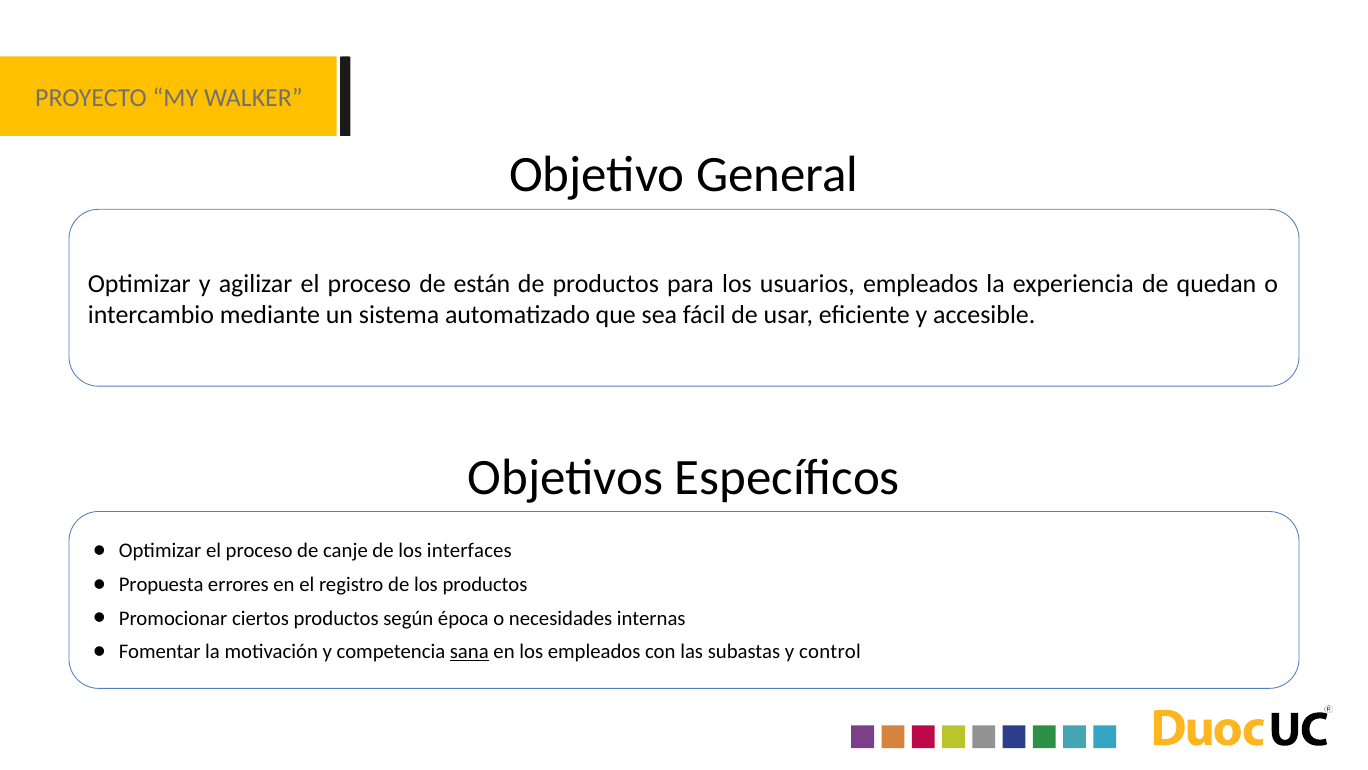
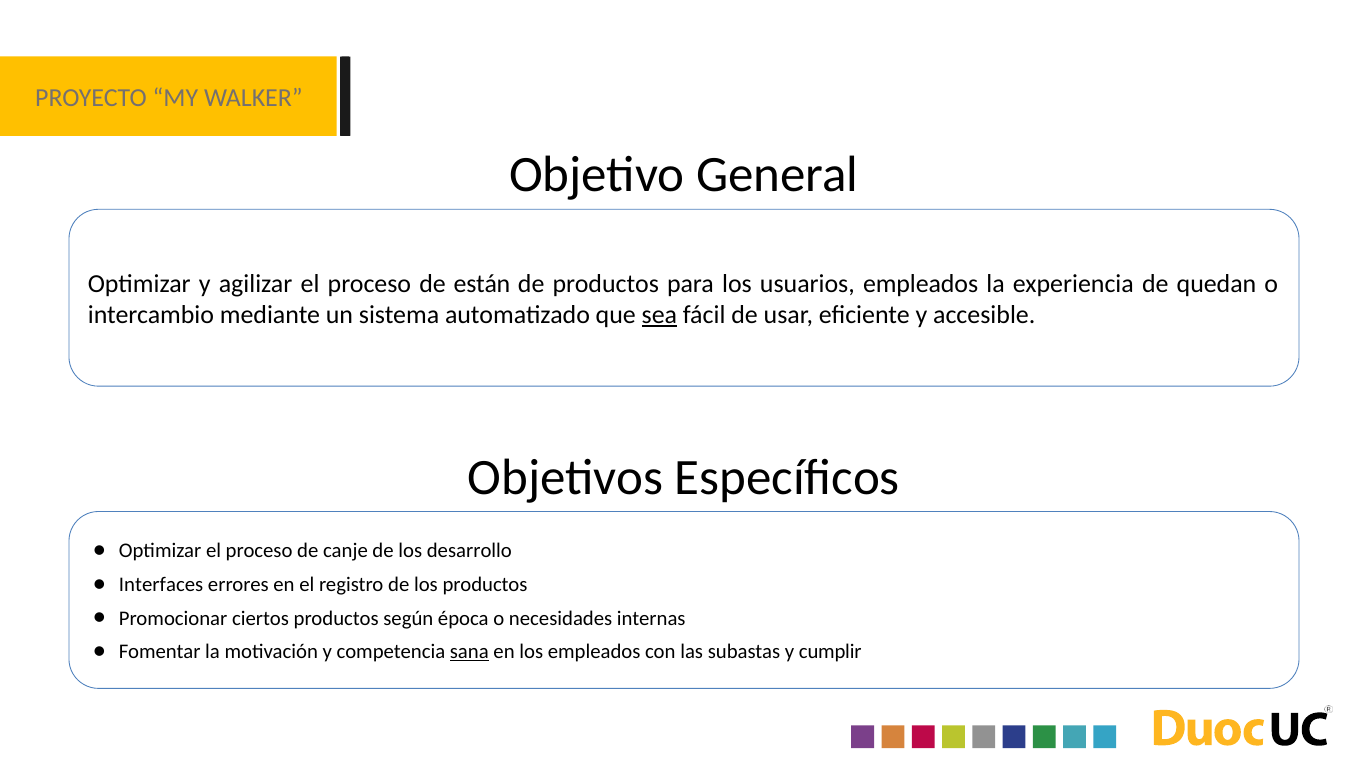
sea underline: none -> present
interfaces: interfaces -> desarrollo
Propuesta: Propuesta -> Interfaces
control: control -> cumplir
